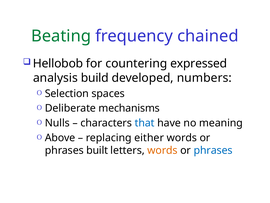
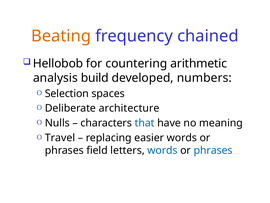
Beating colour: green -> orange
expressed: expressed -> arithmetic
mechanisms: mechanisms -> architecture
Above: Above -> Travel
either: either -> easier
built: built -> field
words at (162, 150) colour: orange -> blue
